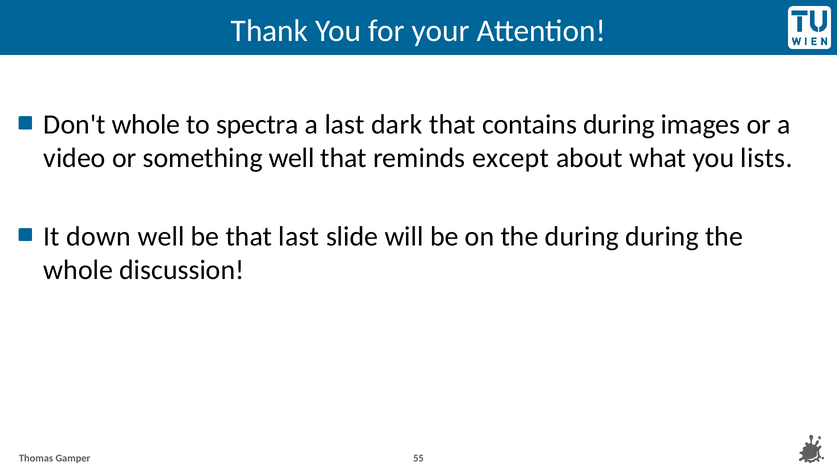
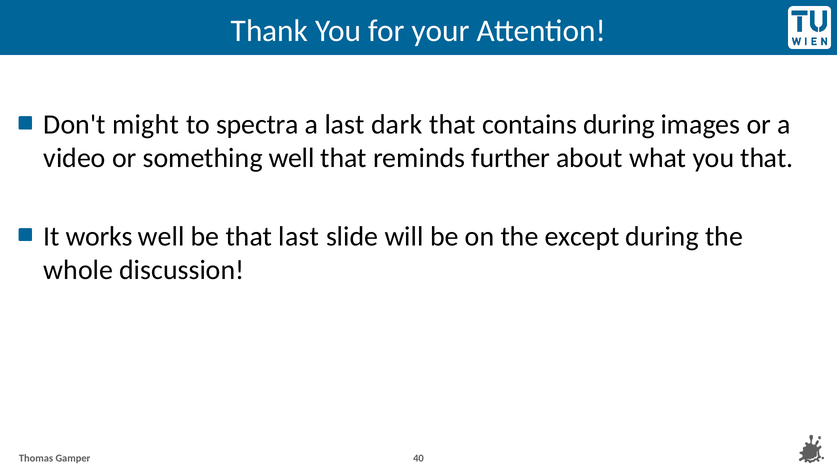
Don't whole: whole -> might
except: except -> further
you lists: lists -> that
down: down -> works
the during: during -> except
55: 55 -> 40
